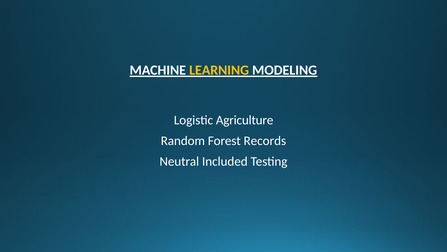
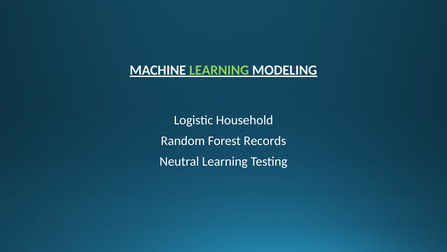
LEARNING at (219, 70) colour: yellow -> light green
Agriculture: Agriculture -> Household
Neutral Included: Included -> Learning
